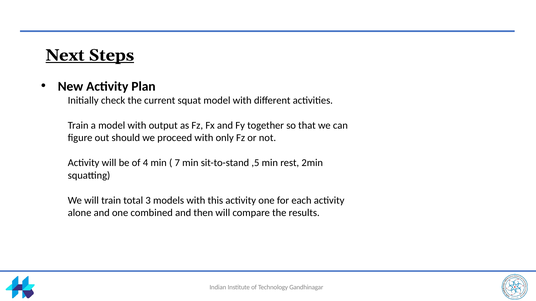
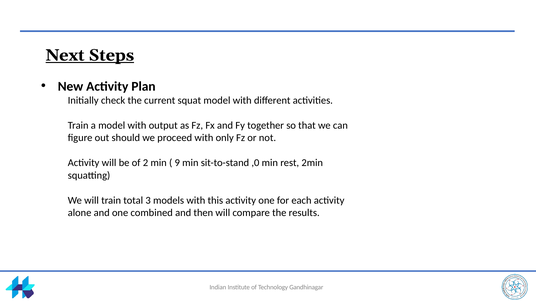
4: 4 -> 2
7: 7 -> 9
,5: ,5 -> ,0
